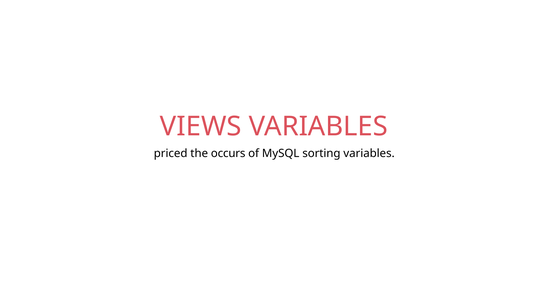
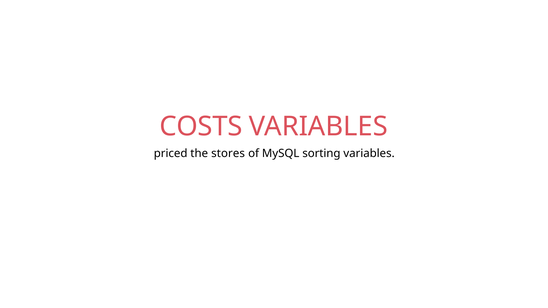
VIEWS: VIEWS -> COSTS
occurs: occurs -> stores
